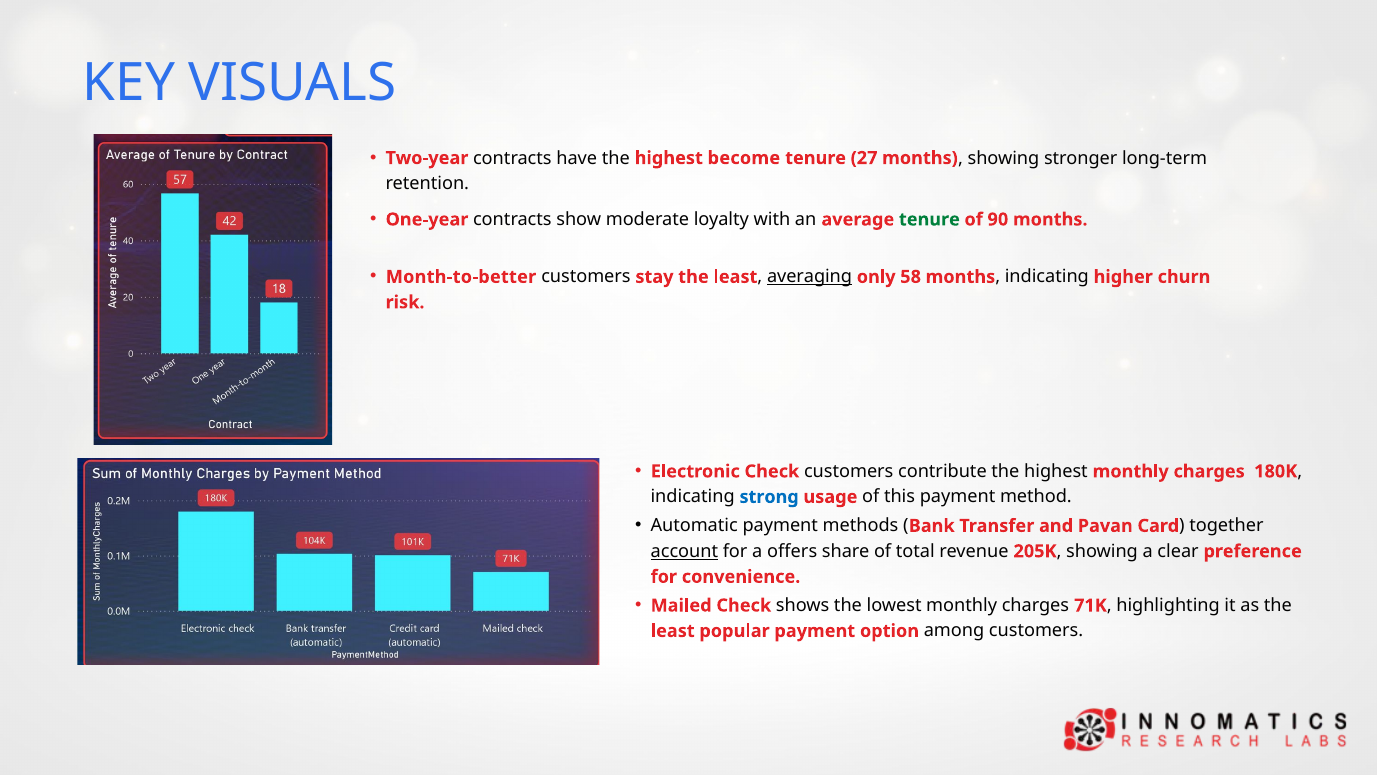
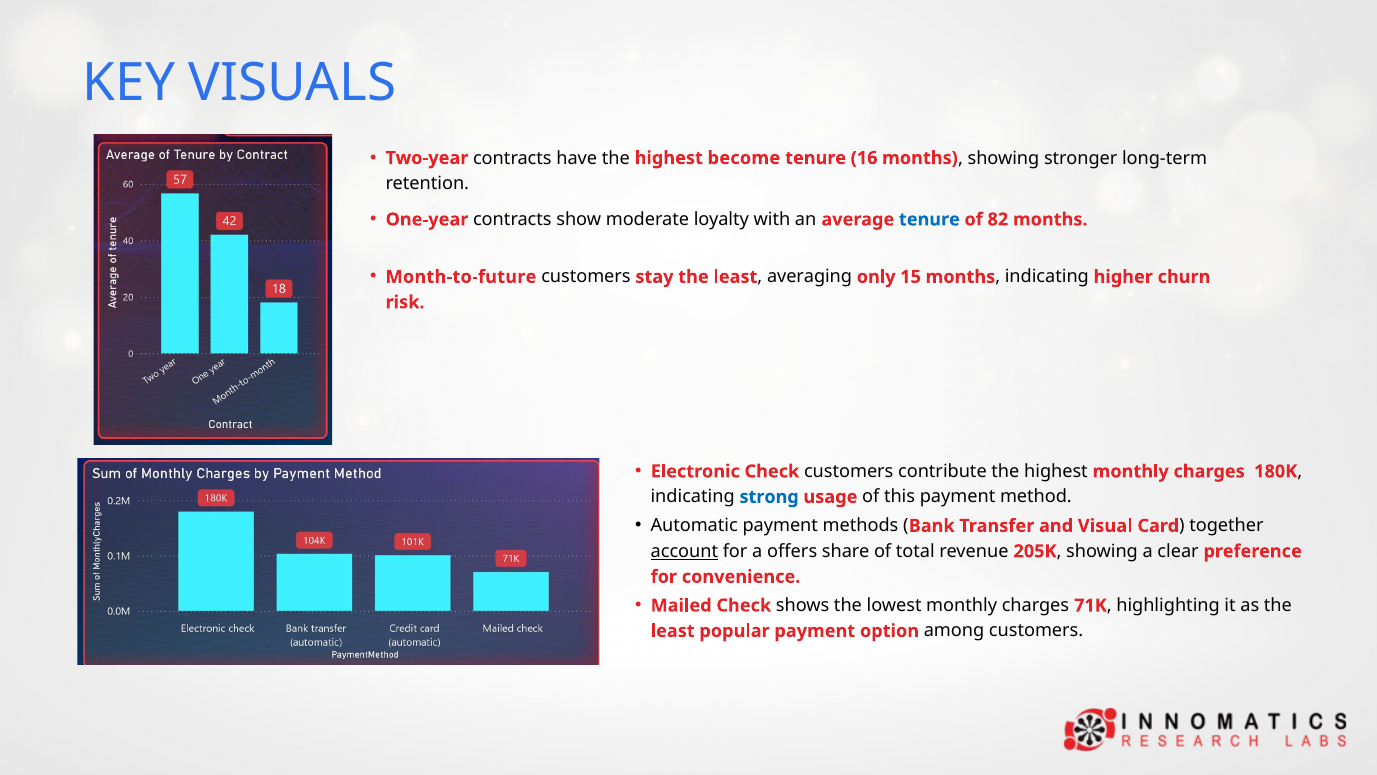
27: 27 -> 16
tenure at (929, 219) colour: green -> blue
90: 90 -> 82
Month-to-better: Month-to-better -> Month-to-future
averaging underline: present -> none
58: 58 -> 15
Pavan: Pavan -> Visual
